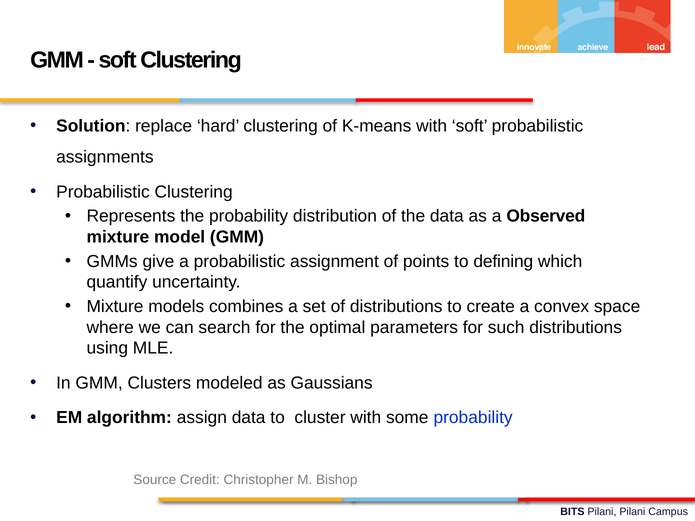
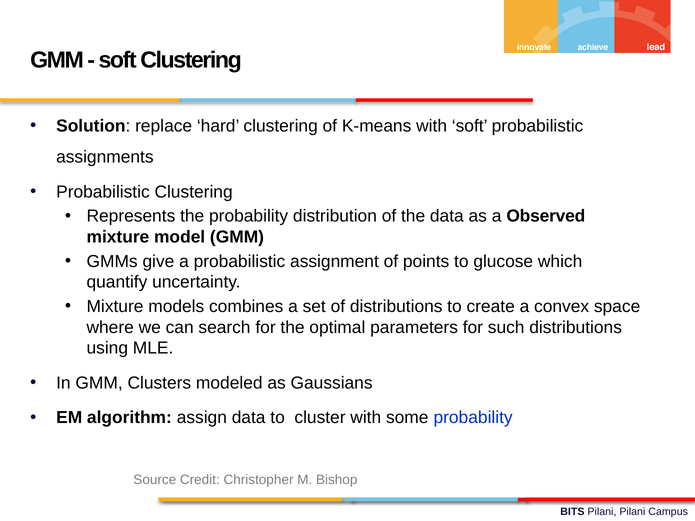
defining: defining -> glucose
